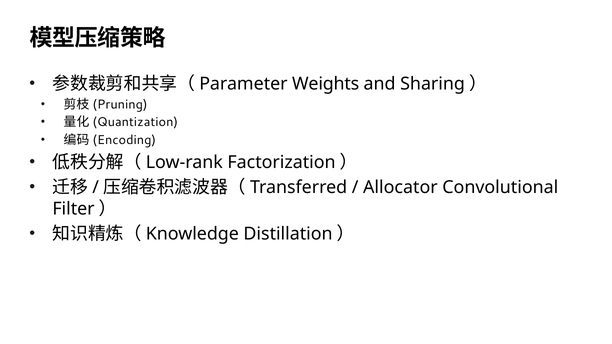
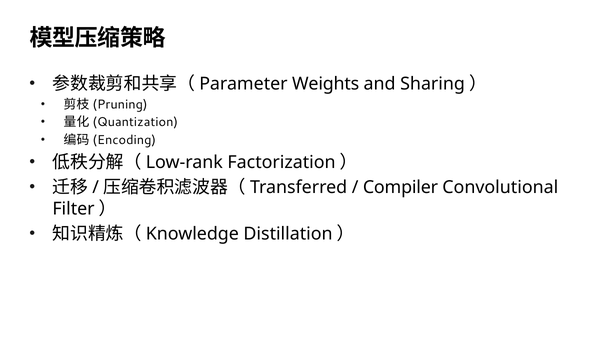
Allocator: Allocator -> Compiler
